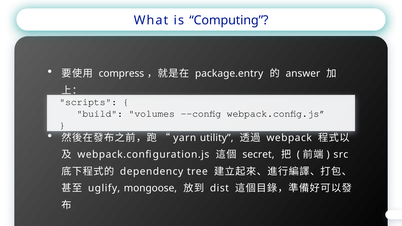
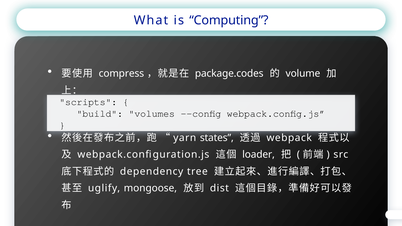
package.entry: package.entry -> package.codes
answer: answer -> volume
utility: utility -> states
secret: secret -> loader
